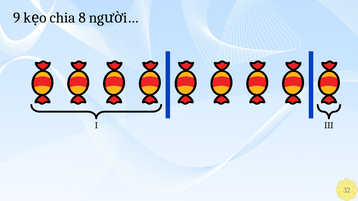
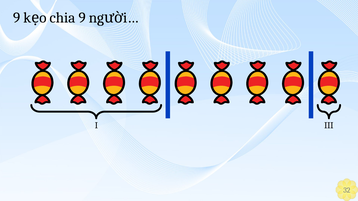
chia 8: 8 -> 9
